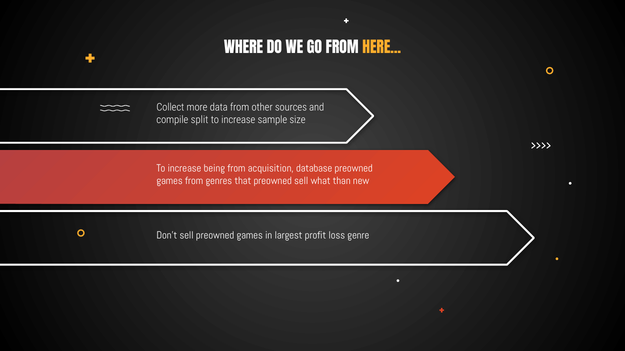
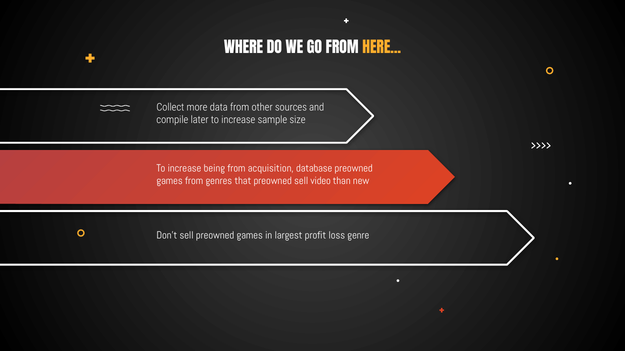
split: split -> later
what: what -> video
